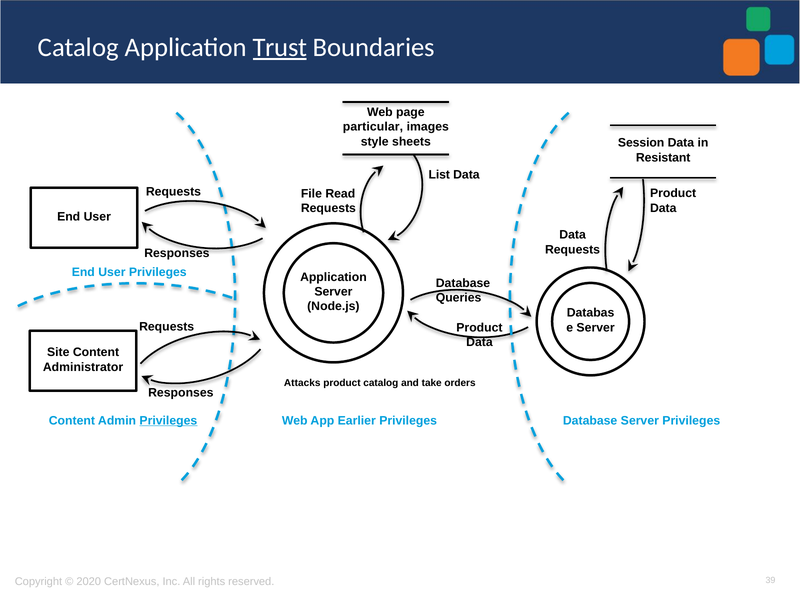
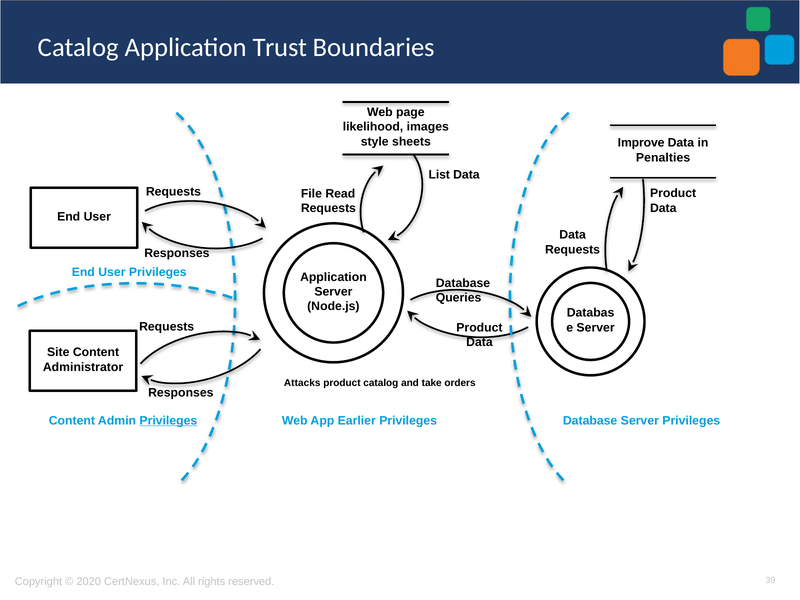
Trust underline: present -> none
particular: particular -> likelihood
Session: Session -> Improve
Resistant: Resistant -> Penalties
